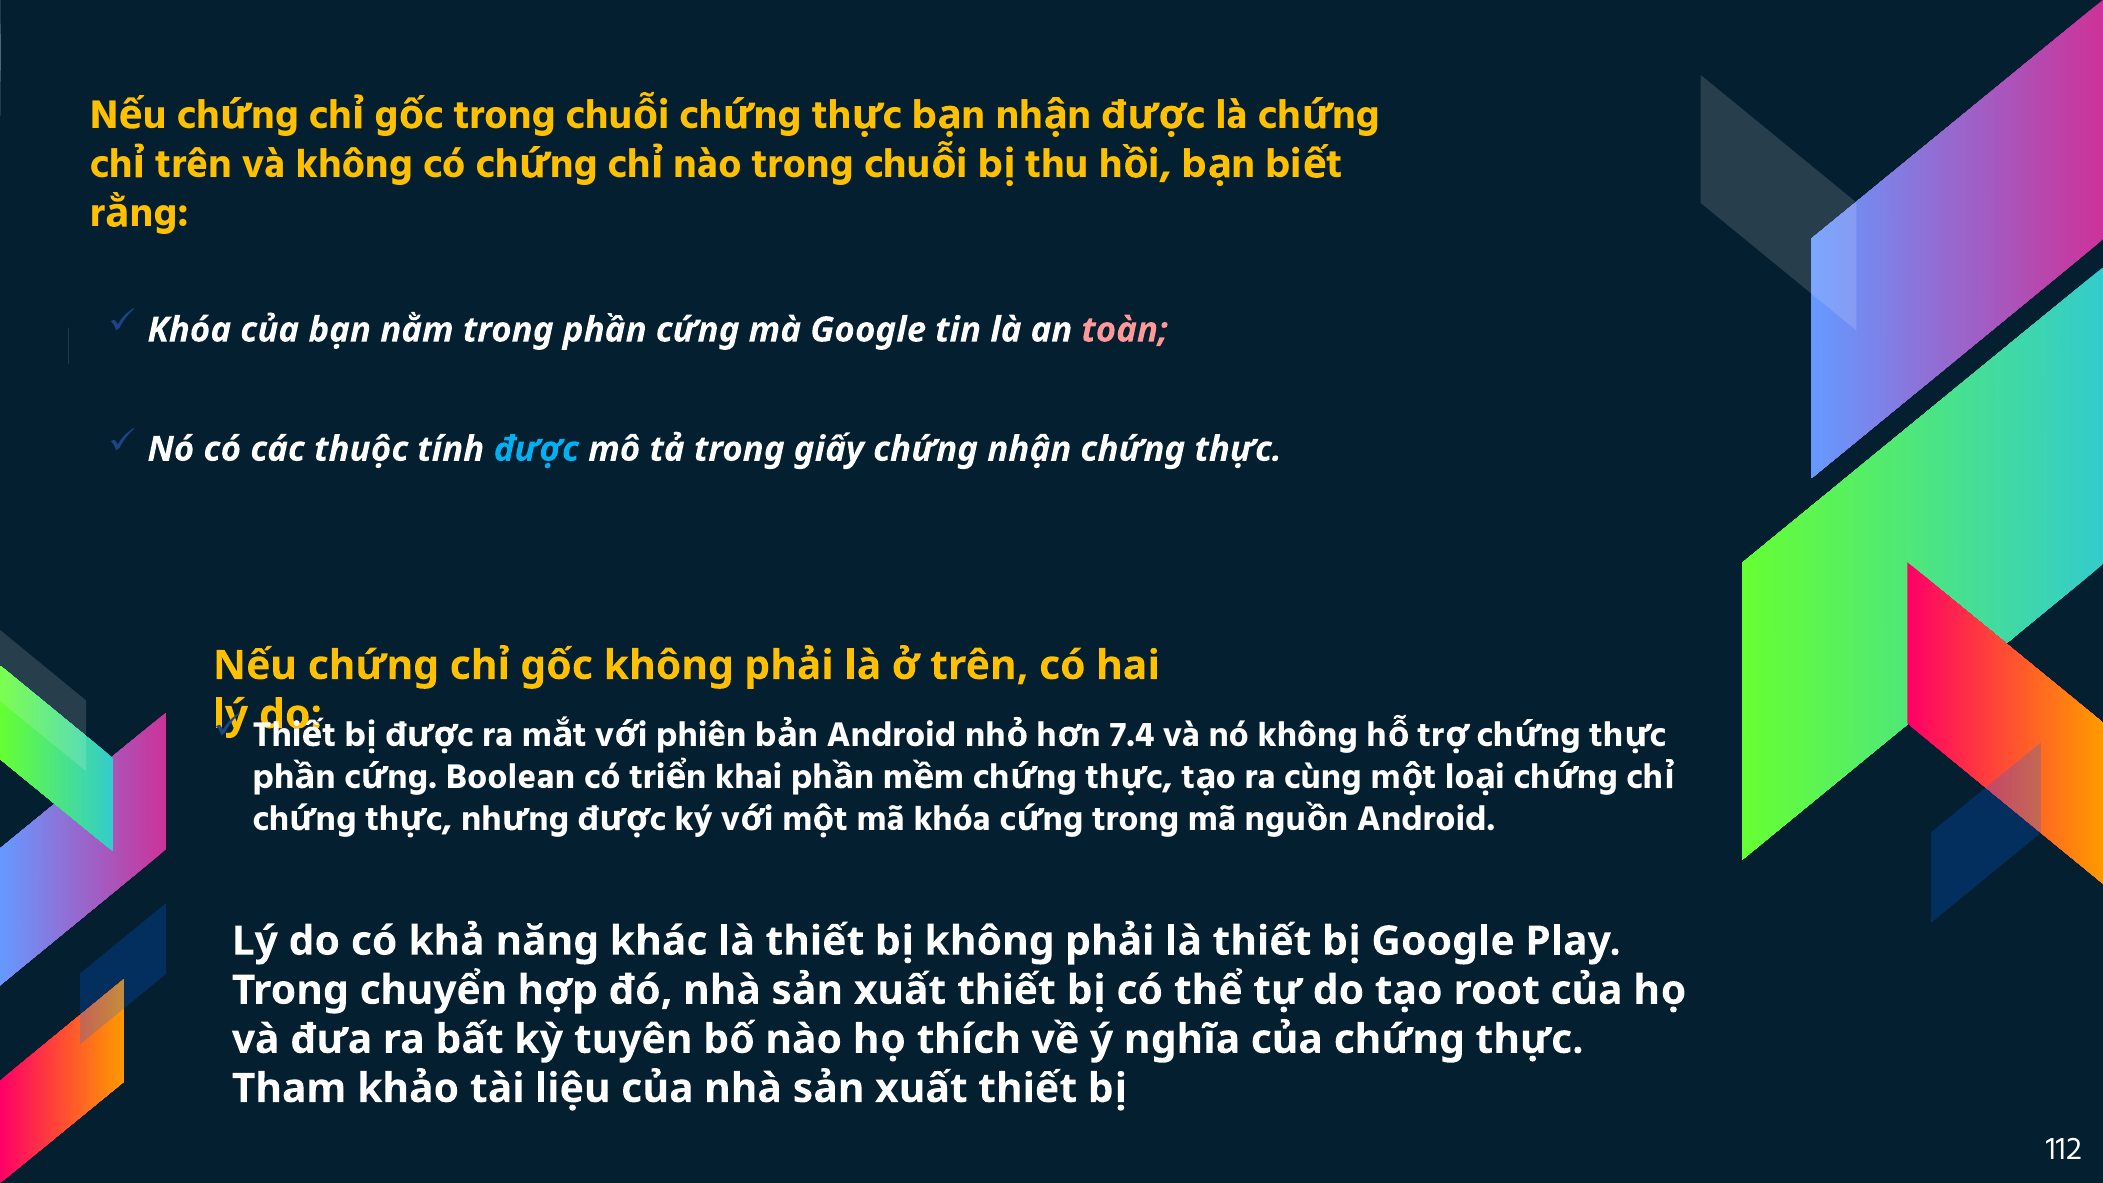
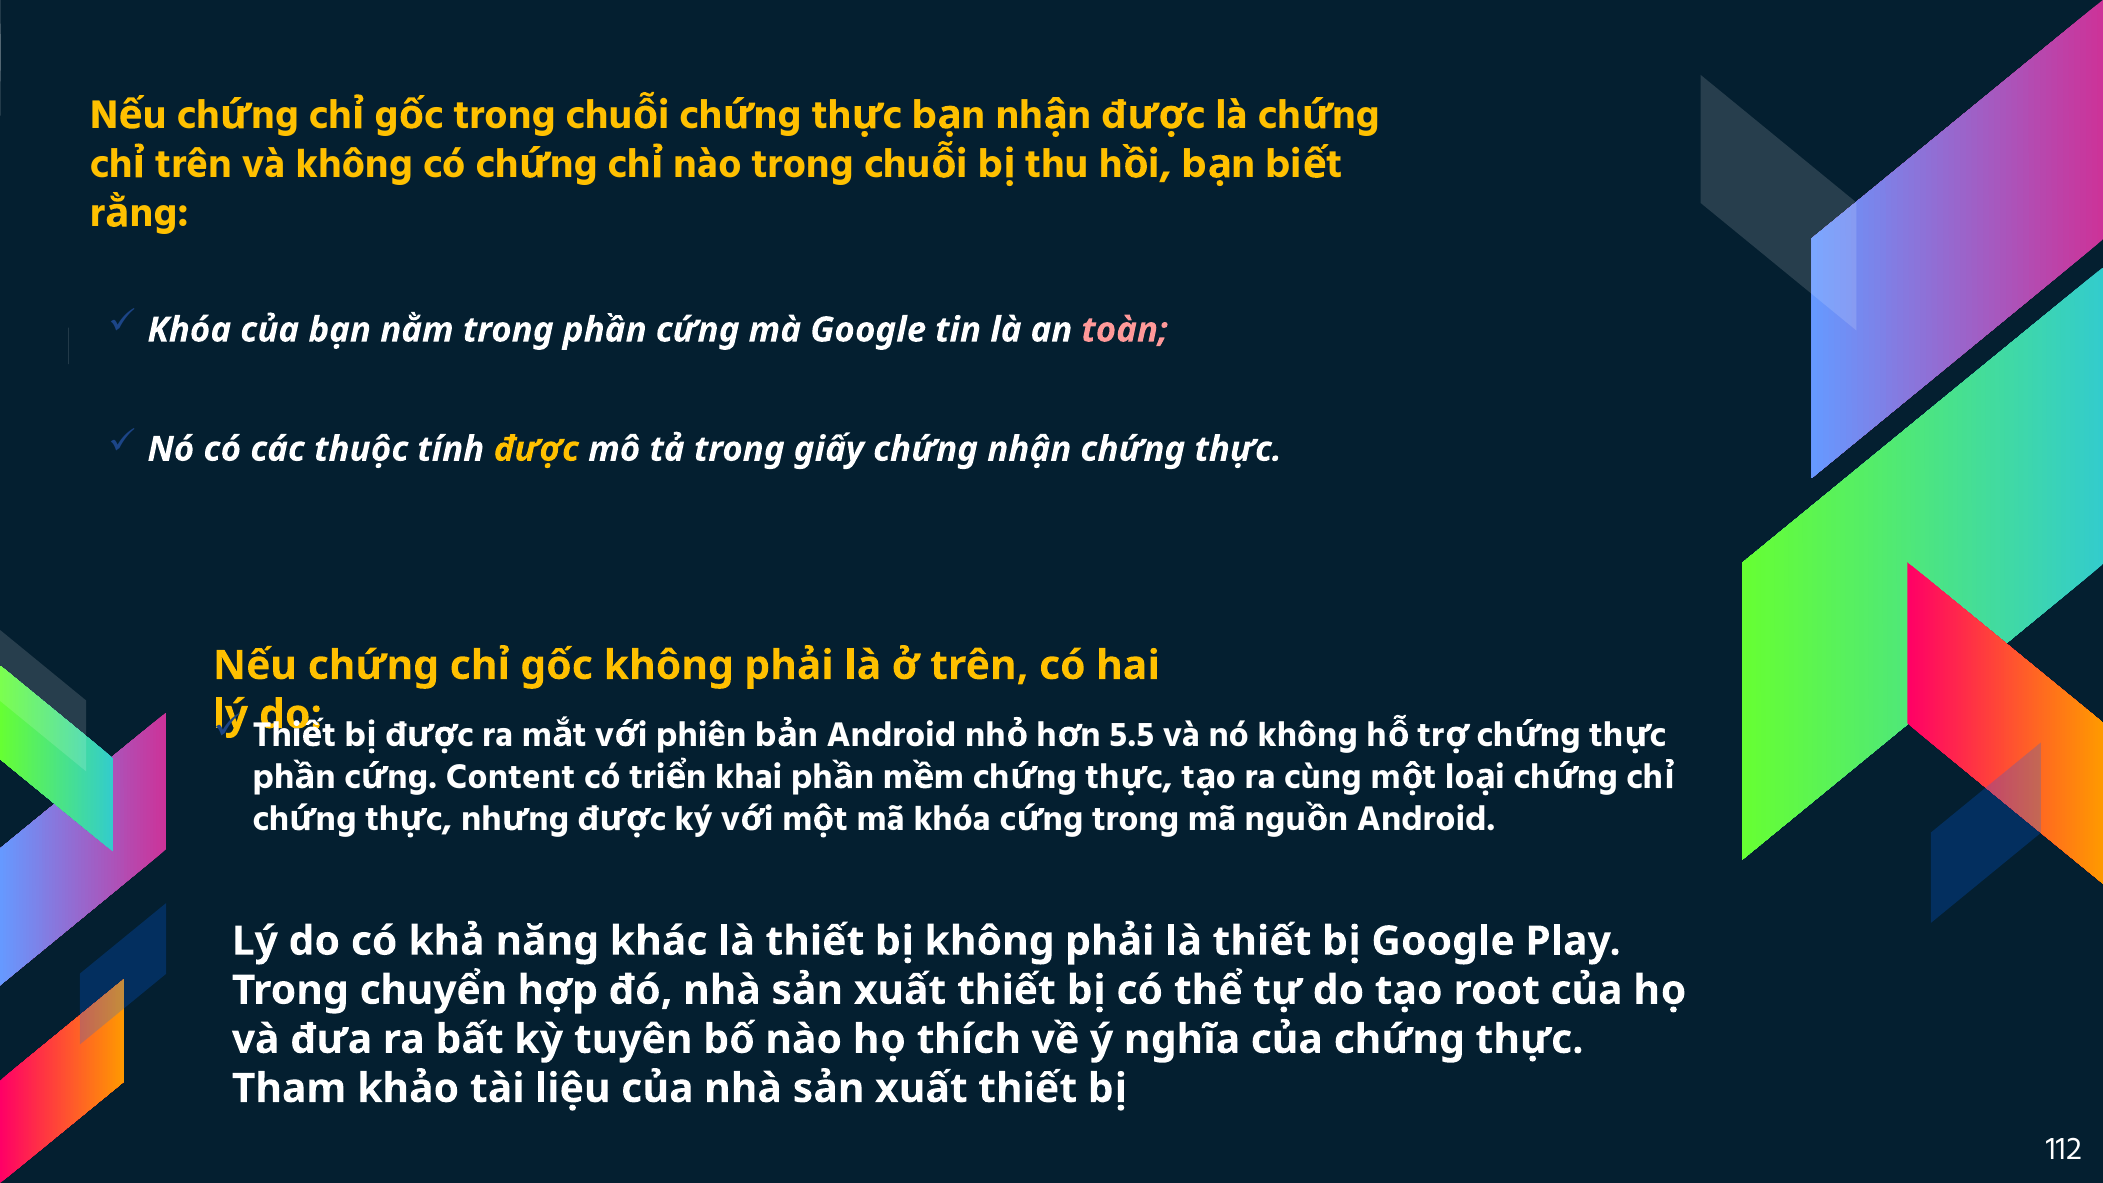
được colour: light blue -> yellow
7.4: 7.4 -> 5.5
Boolean: Boolean -> Content
